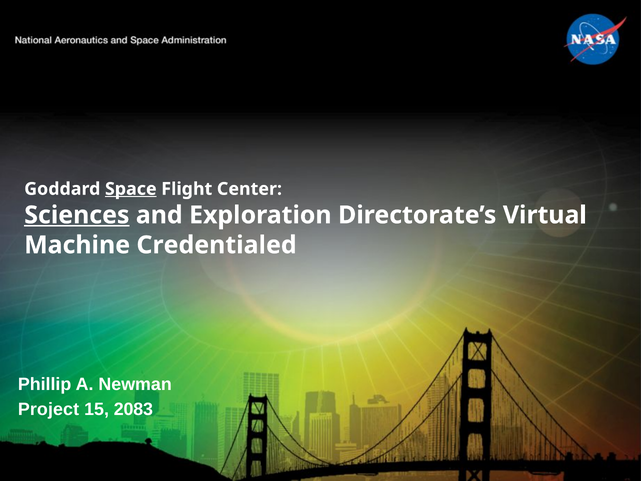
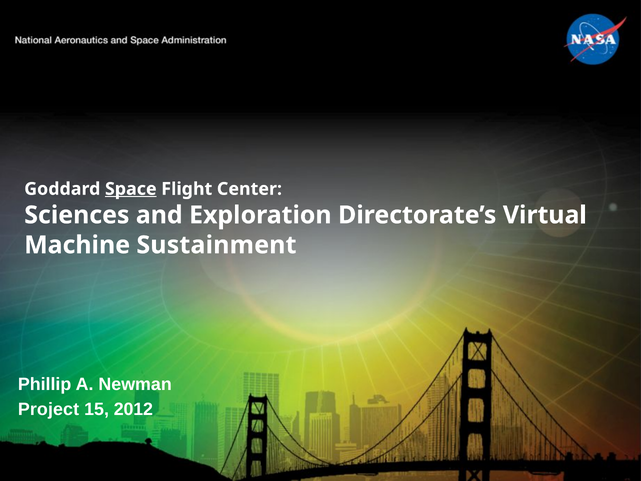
Sciences underline: present -> none
Credentialed: Credentialed -> Sustainment
2083: 2083 -> 2012
